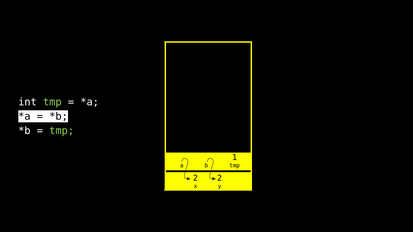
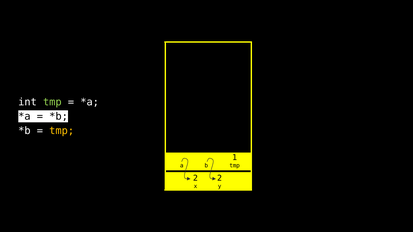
tmp at (62, 131) colour: light green -> yellow
